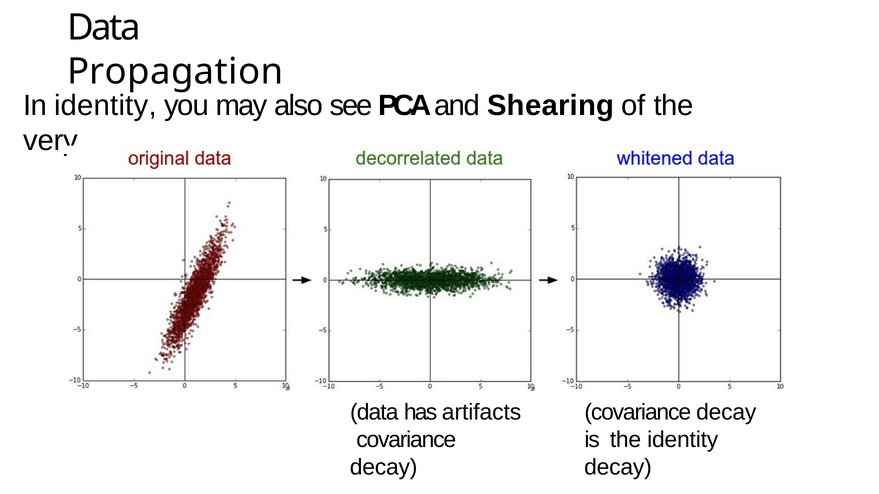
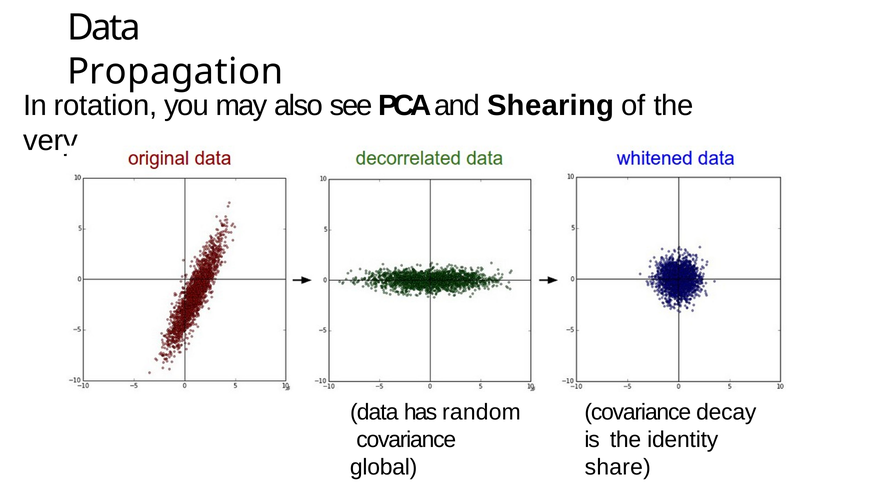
In identity: identity -> rotation
artifacts: artifacts -> random
decay at (384, 468): decay -> global
decay at (618, 468): decay -> share
